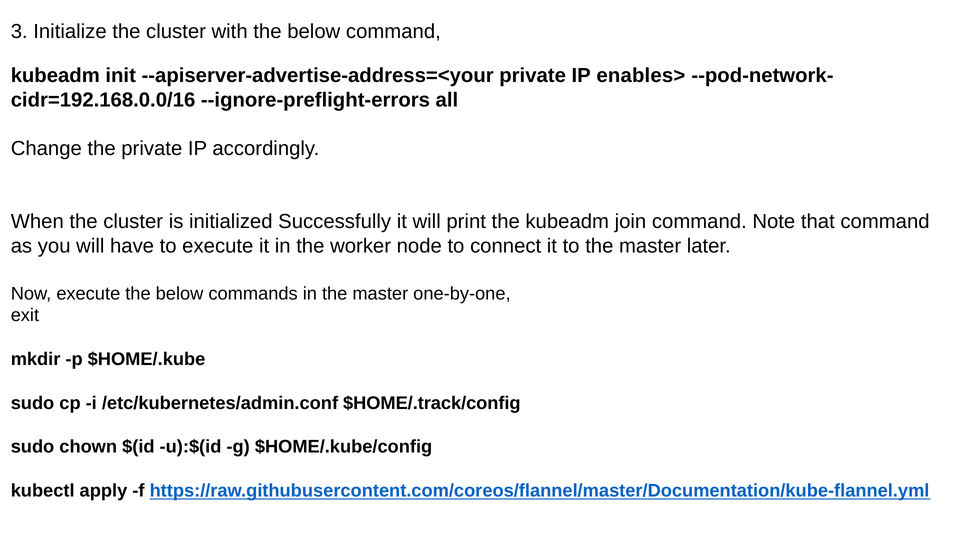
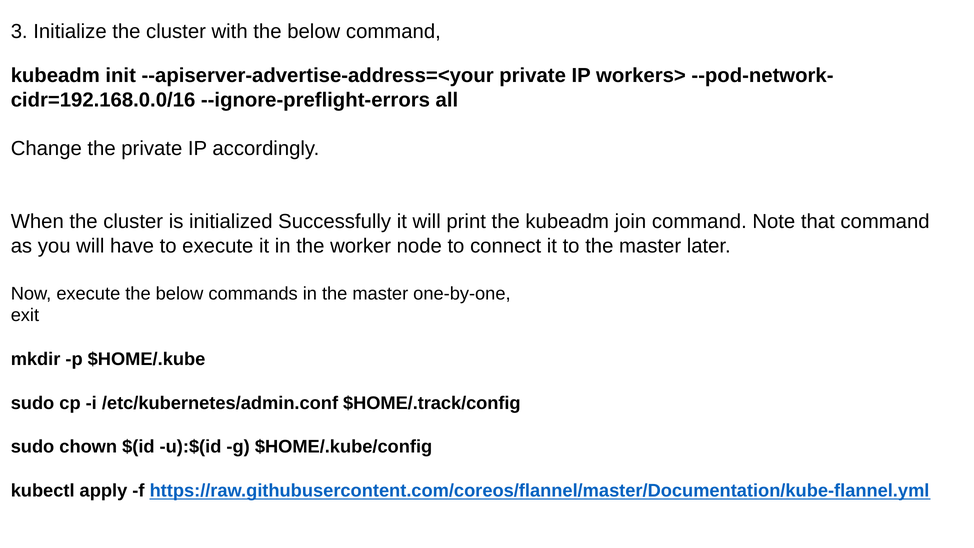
enables>: enables> -> workers>
